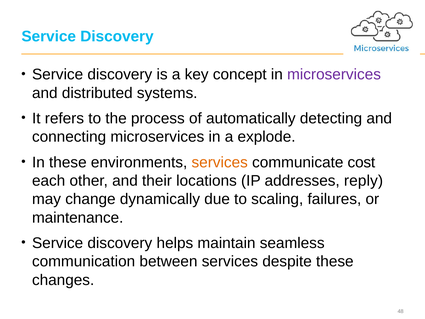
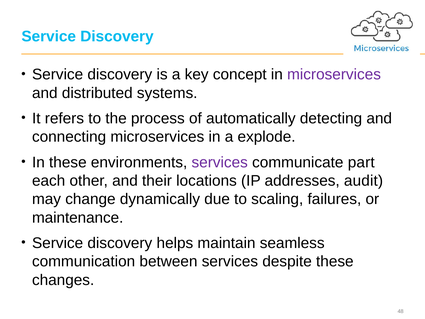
services at (220, 162) colour: orange -> purple
cost: cost -> part
reply: reply -> audit
